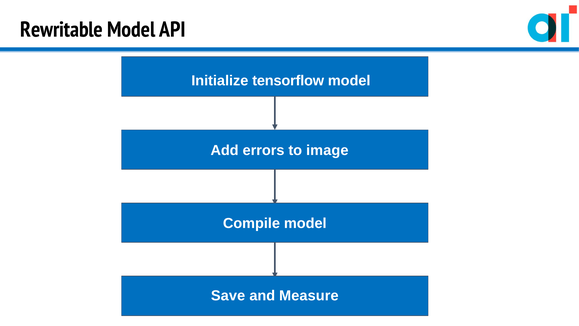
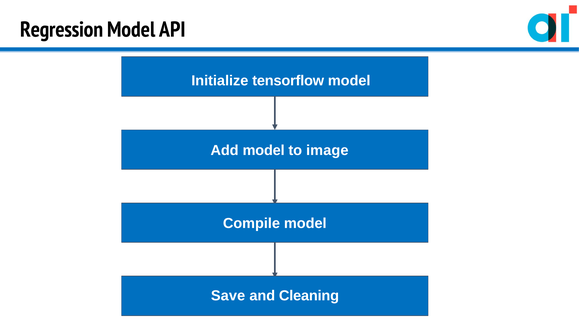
Rewritable: Rewritable -> Regression
Add errors: errors -> model
Measure: Measure -> Cleaning
